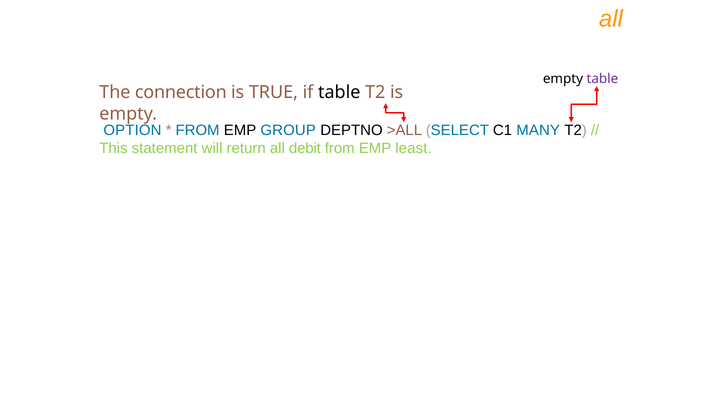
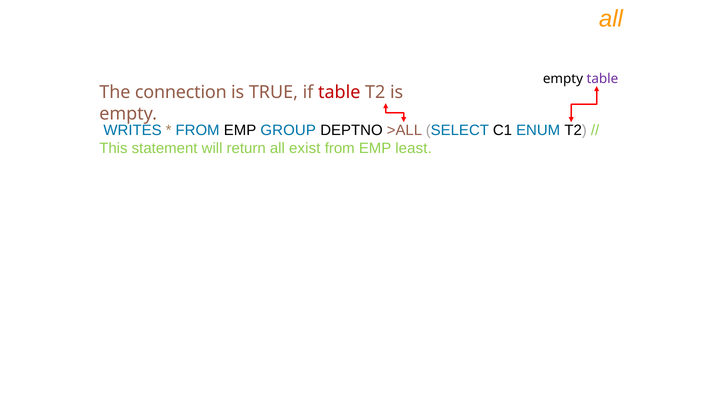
table at (339, 92) colour: black -> red
OPTION: OPTION -> WRITES
MANY: MANY -> ENUM
debit: debit -> exist
